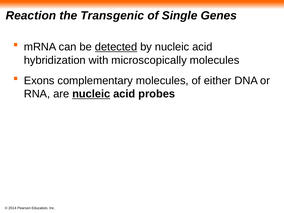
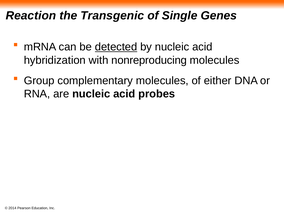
microscopically: microscopically -> nonreproducing
Exons: Exons -> Group
nucleic at (91, 94) underline: present -> none
